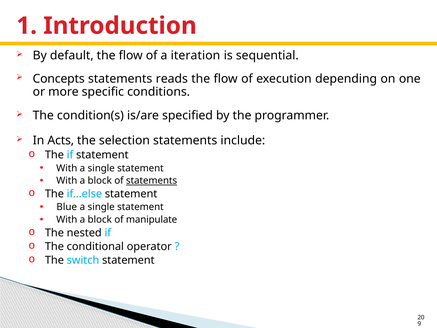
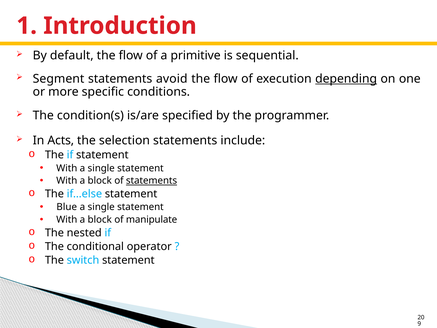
iteration: iteration -> primitive
Concepts: Concepts -> Segment
reads: reads -> avoid
depending underline: none -> present
